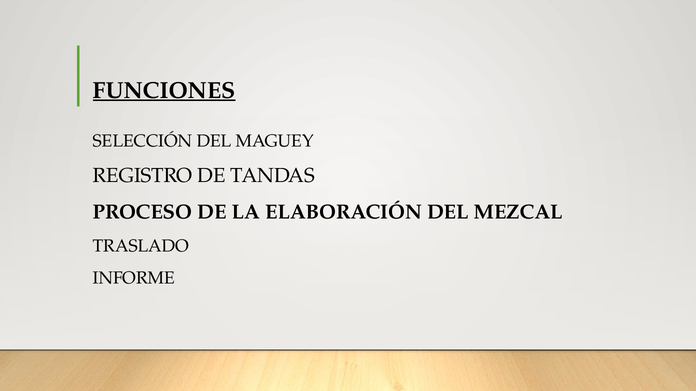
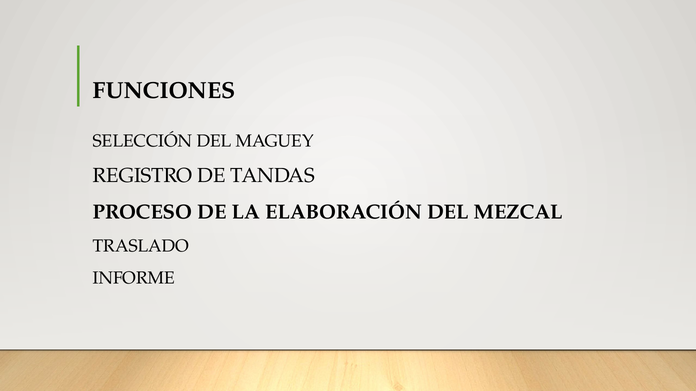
FUNCIONES underline: present -> none
